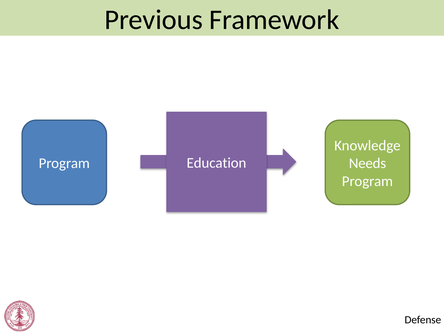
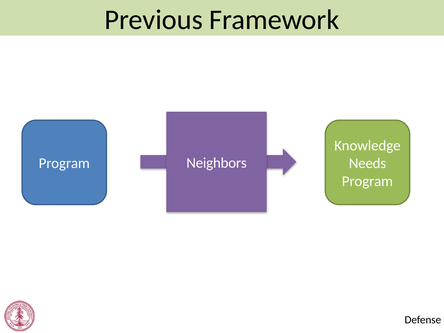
Education: Education -> Neighbors
